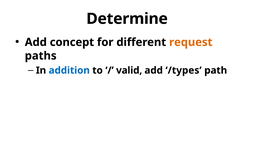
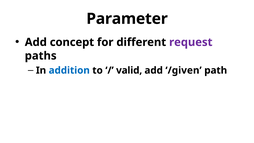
Determine: Determine -> Parameter
request colour: orange -> purple
/types: /types -> /given
